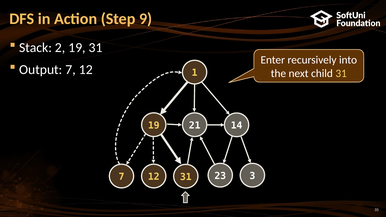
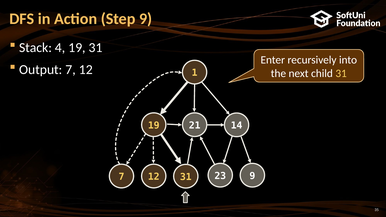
2: 2 -> 4
23 3: 3 -> 9
